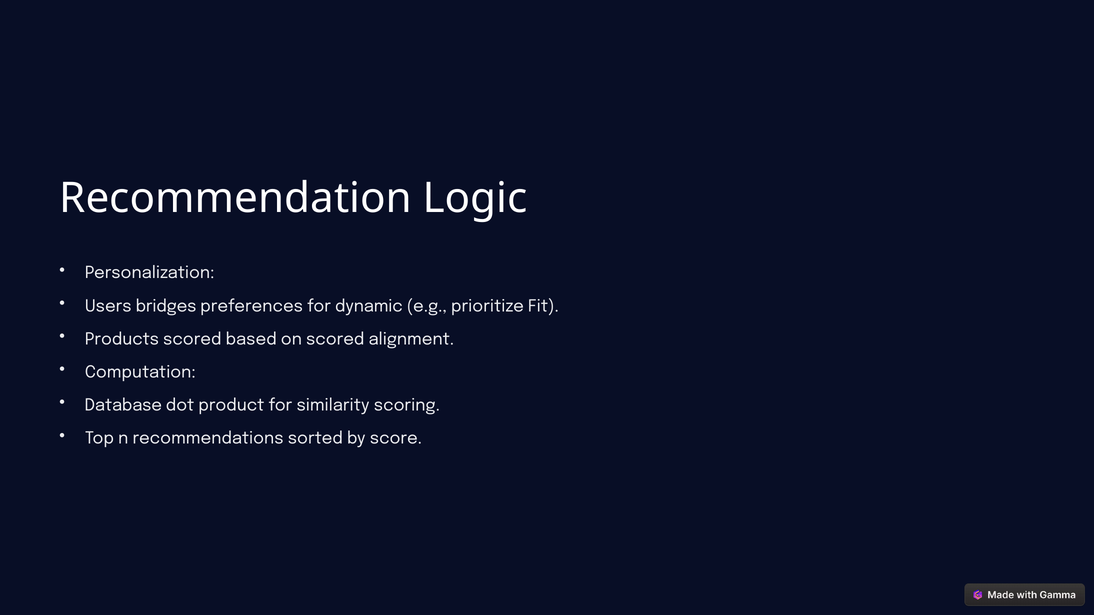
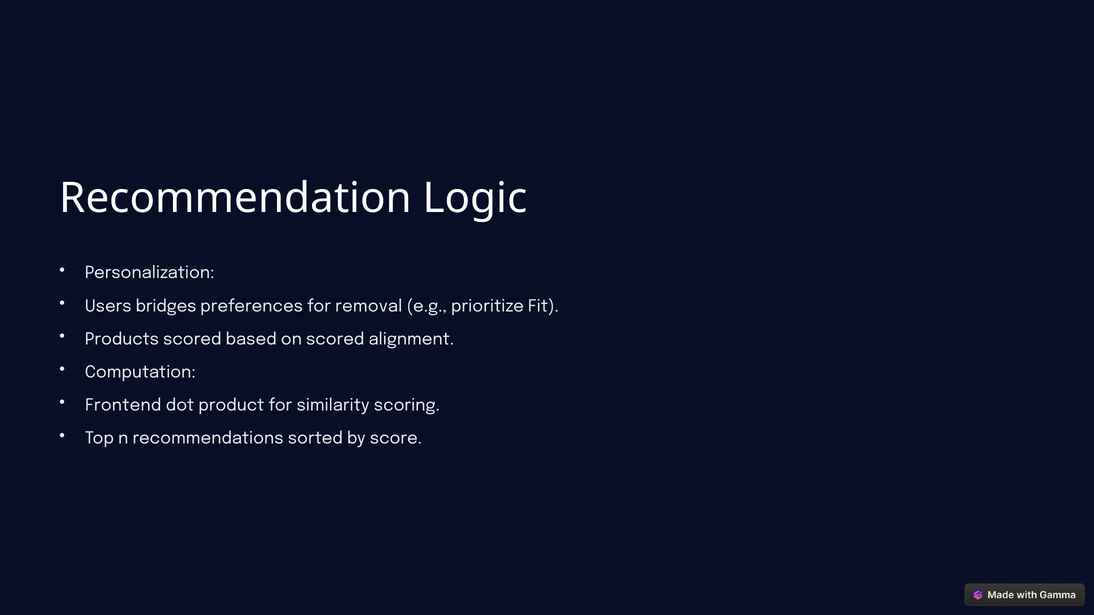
dynamic: dynamic -> removal
Database: Database -> Frontend
